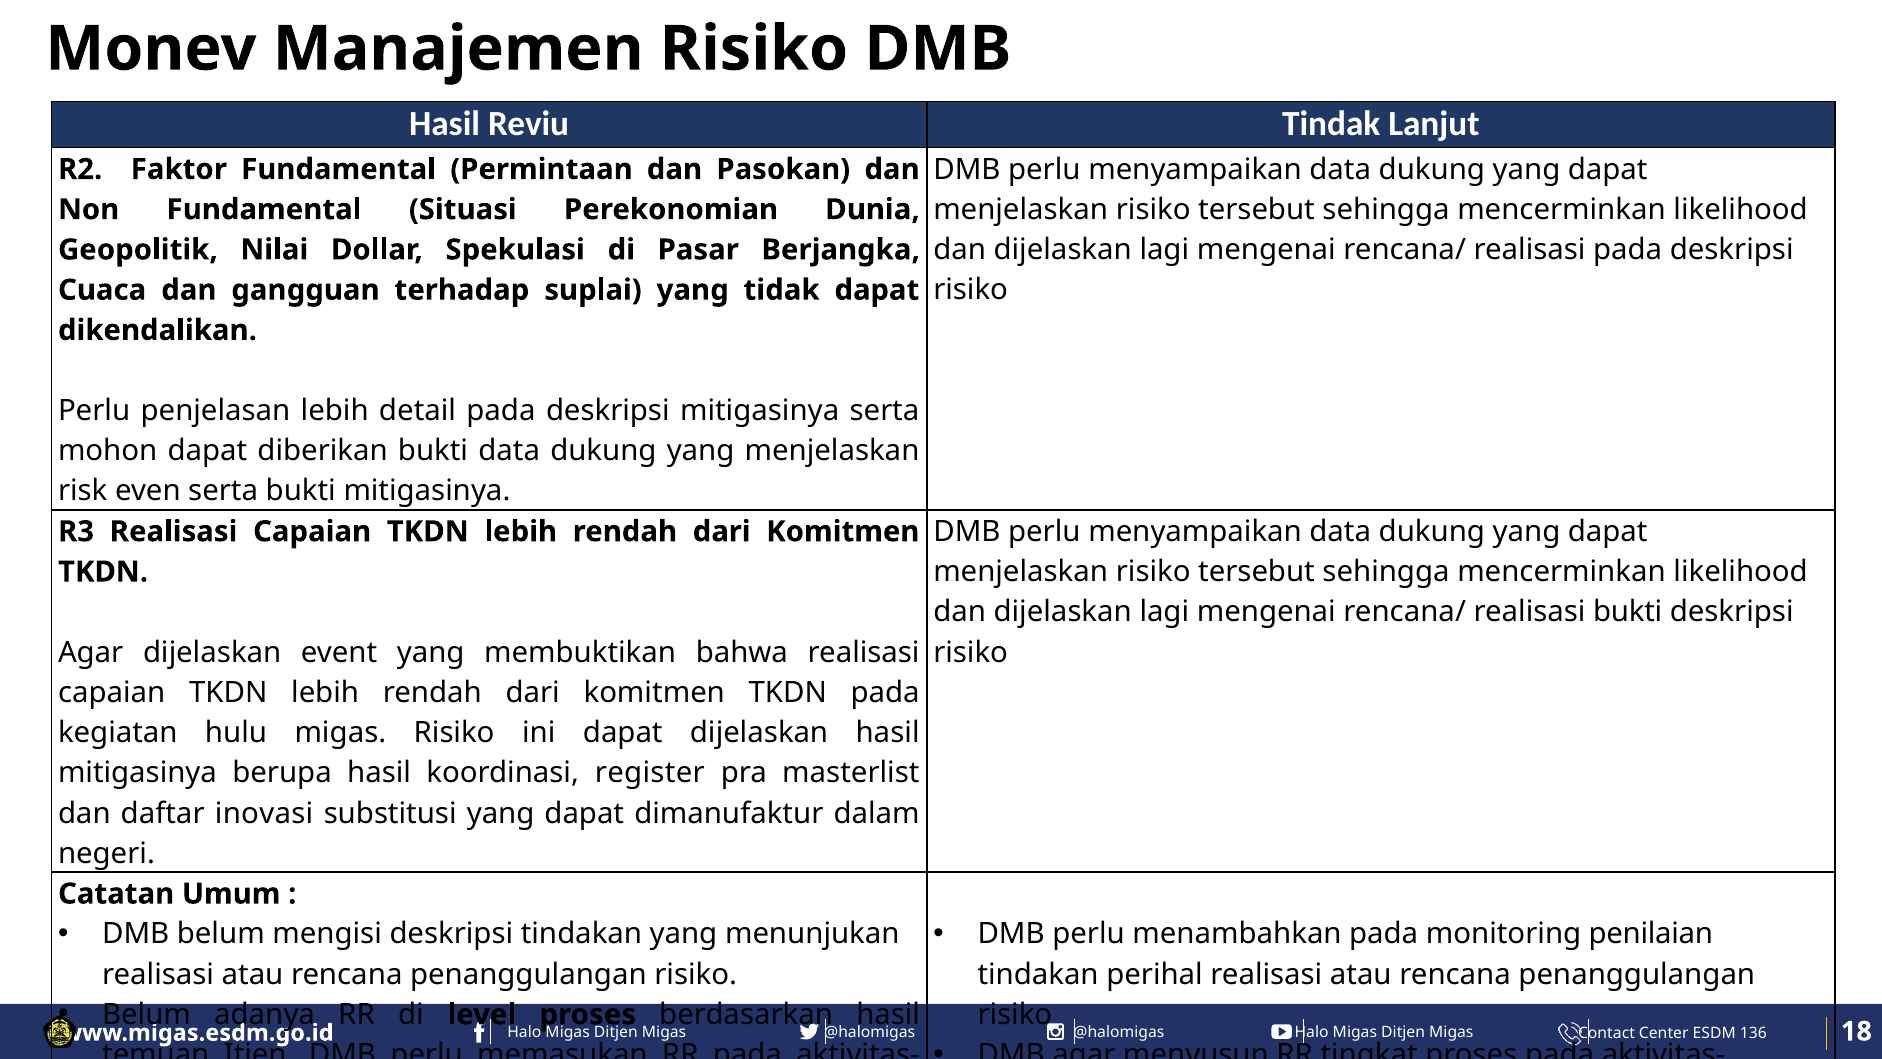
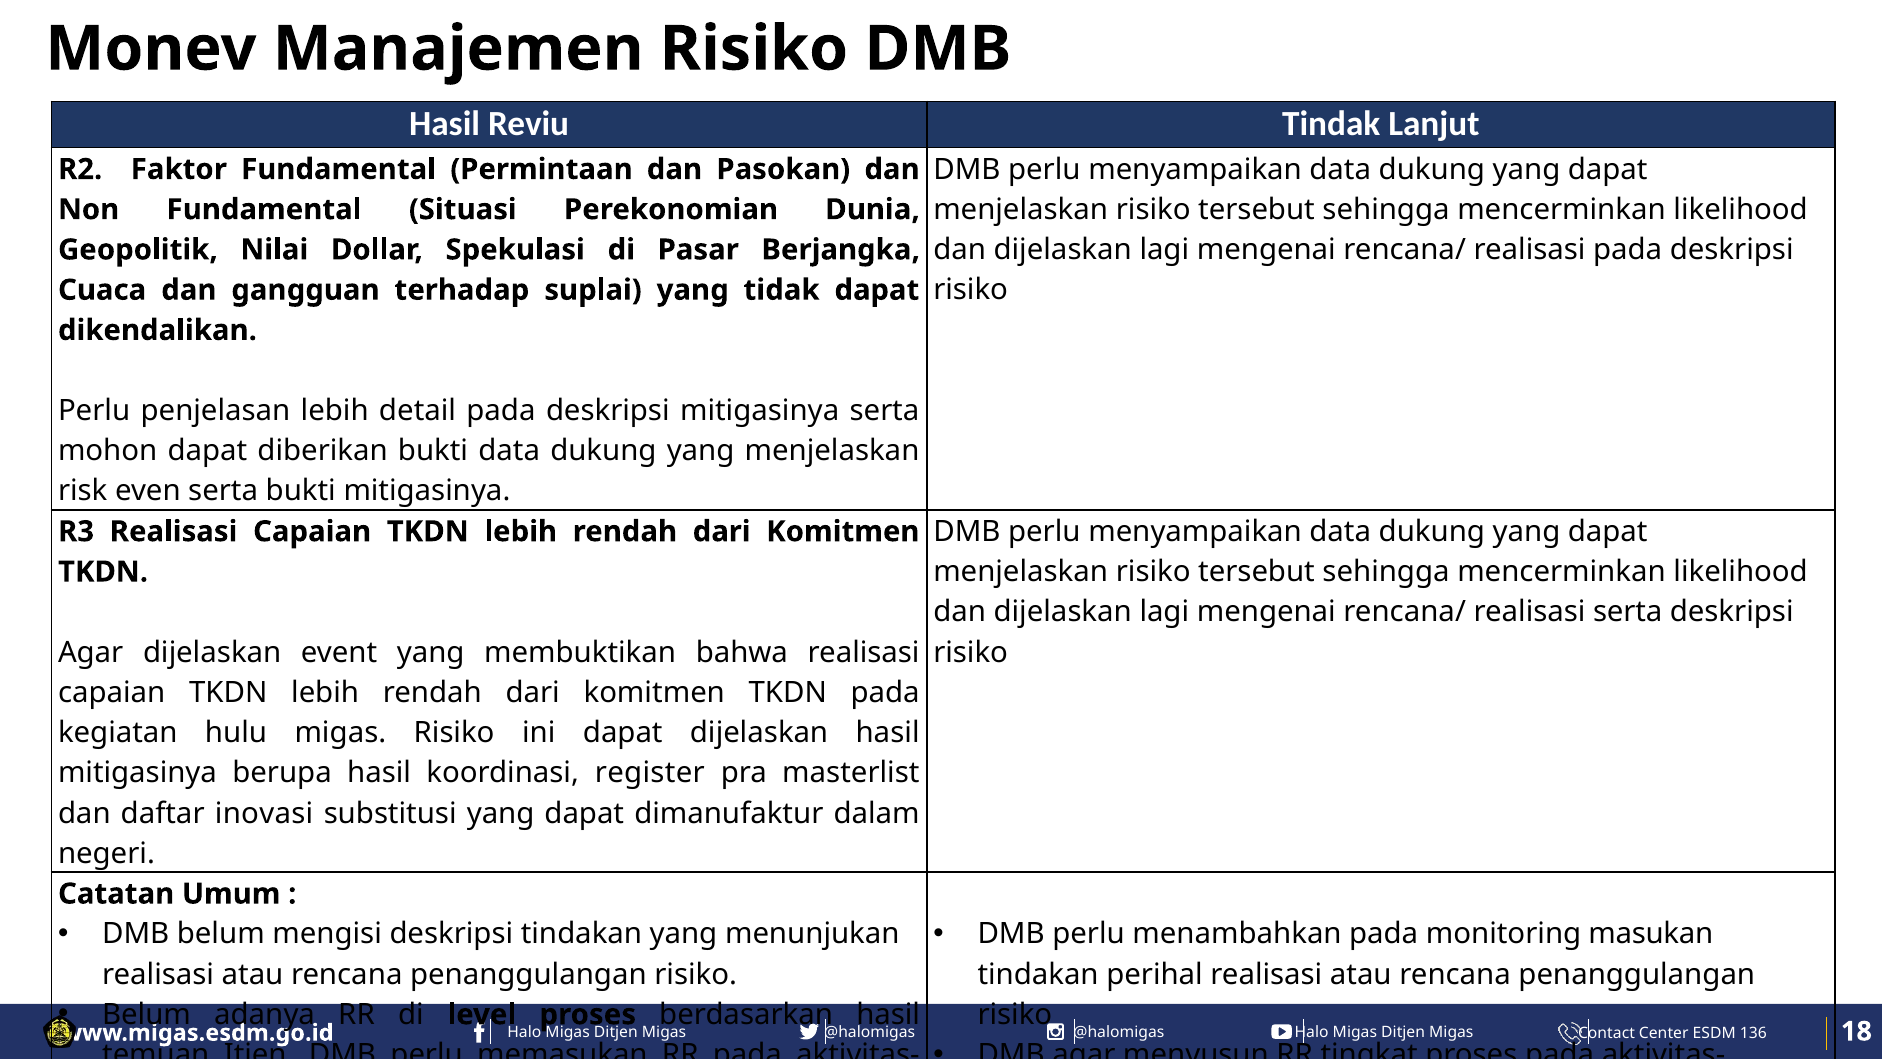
realisasi bukti: bukti -> serta
penilaian: penilaian -> masukan
